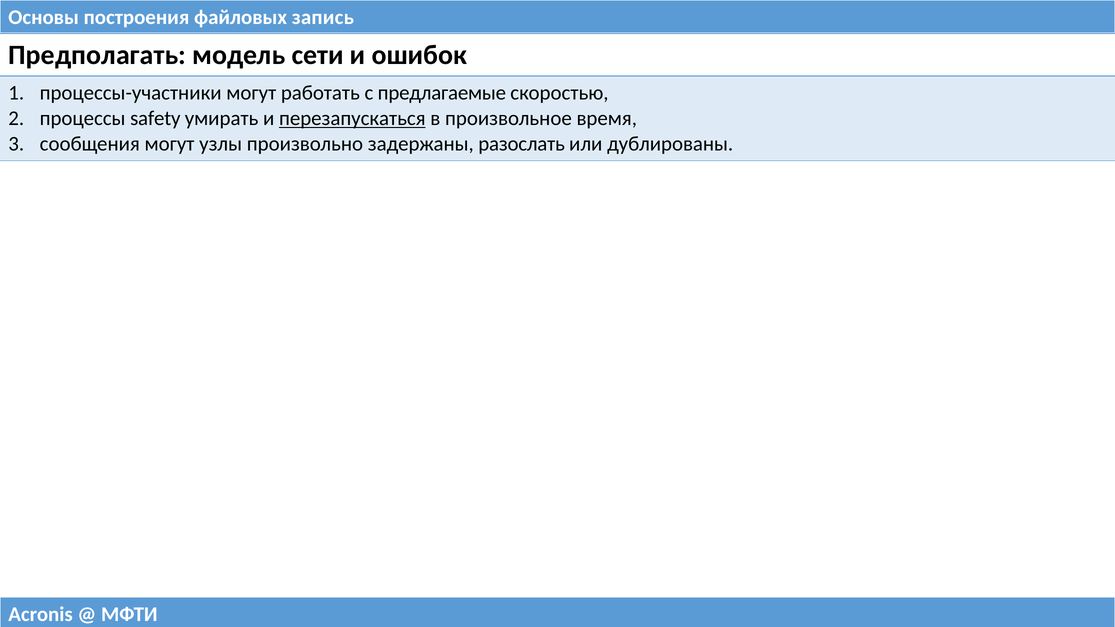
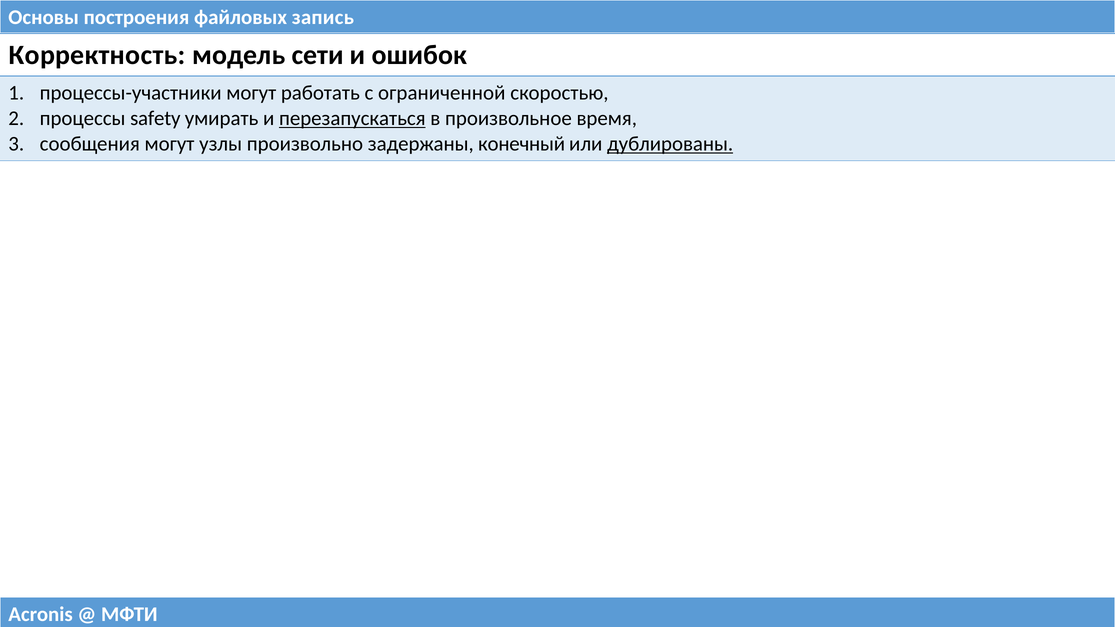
Предполагать: Предполагать -> Корректность
предлагаемые: предлагаемые -> ограниченной
разослать: разослать -> конечный
дублированы underline: none -> present
